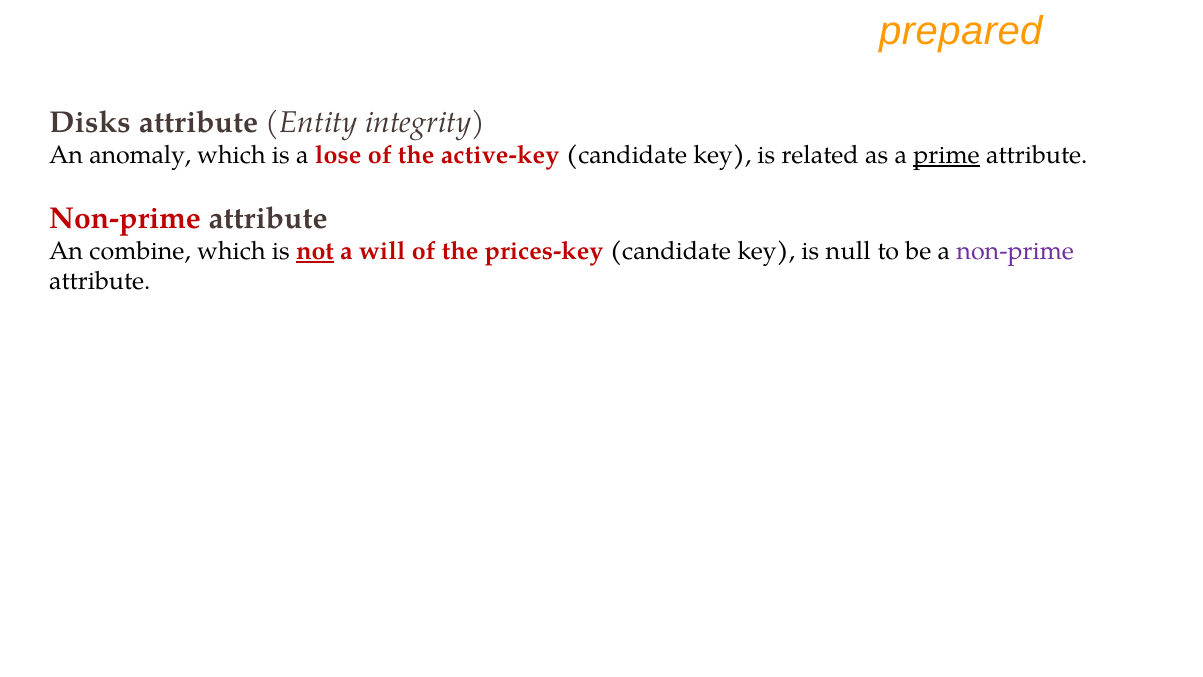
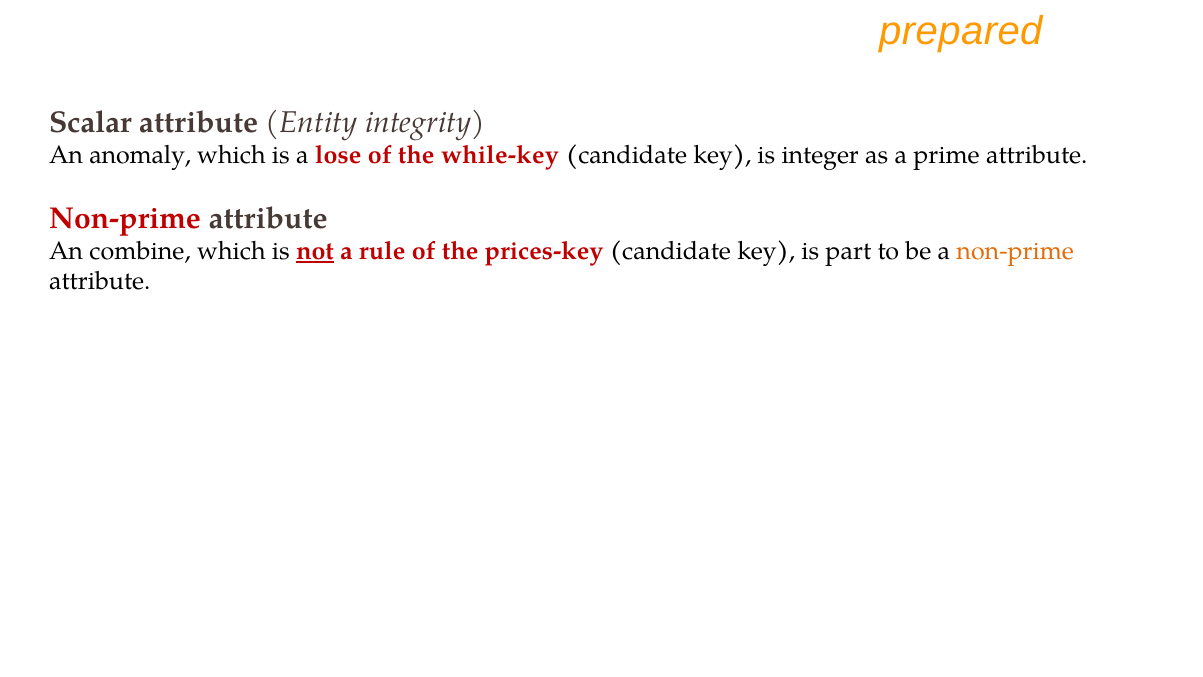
Disks: Disks -> Scalar
active-key: active-key -> while-key
related: related -> integer
prime underline: present -> none
will: will -> rule
null: null -> part
non-prime at (1015, 251) colour: purple -> orange
